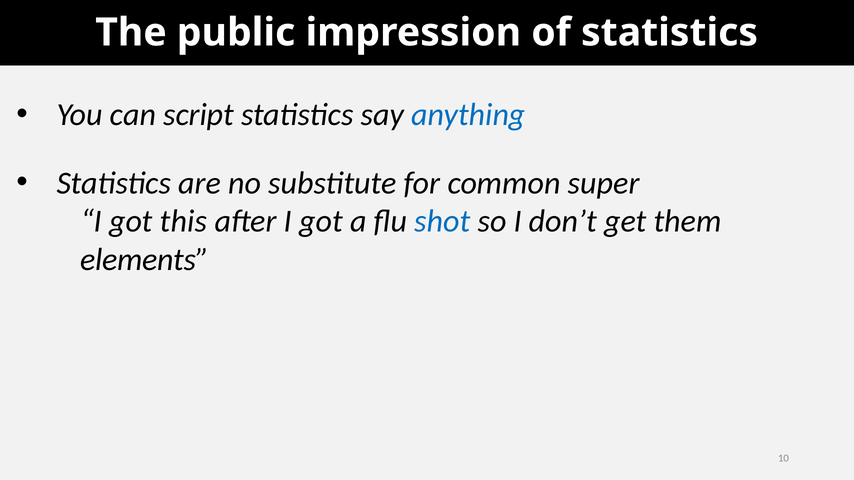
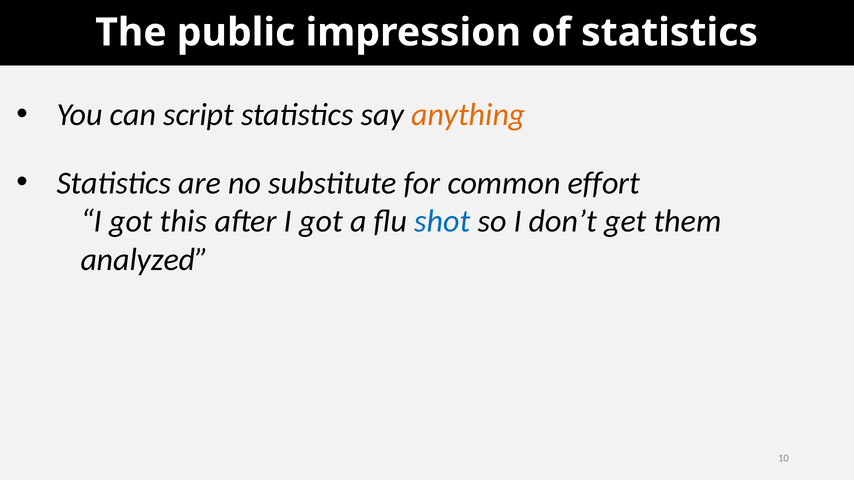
anything colour: blue -> orange
super: super -> effort
elements: elements -> analyzed
